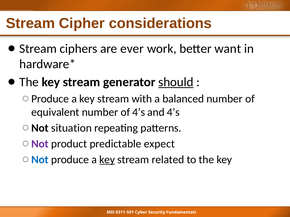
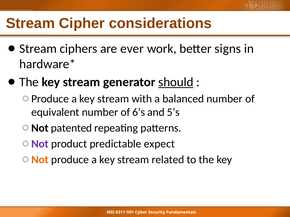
want: want -> signs
of 4’s: 4’s -> 6’s
and 4’s: 4’s -> 5’s
situation: situation -> patented
Not at (40, 160) colour: blue -> orange
key at (107, 160) underline: present -> none
